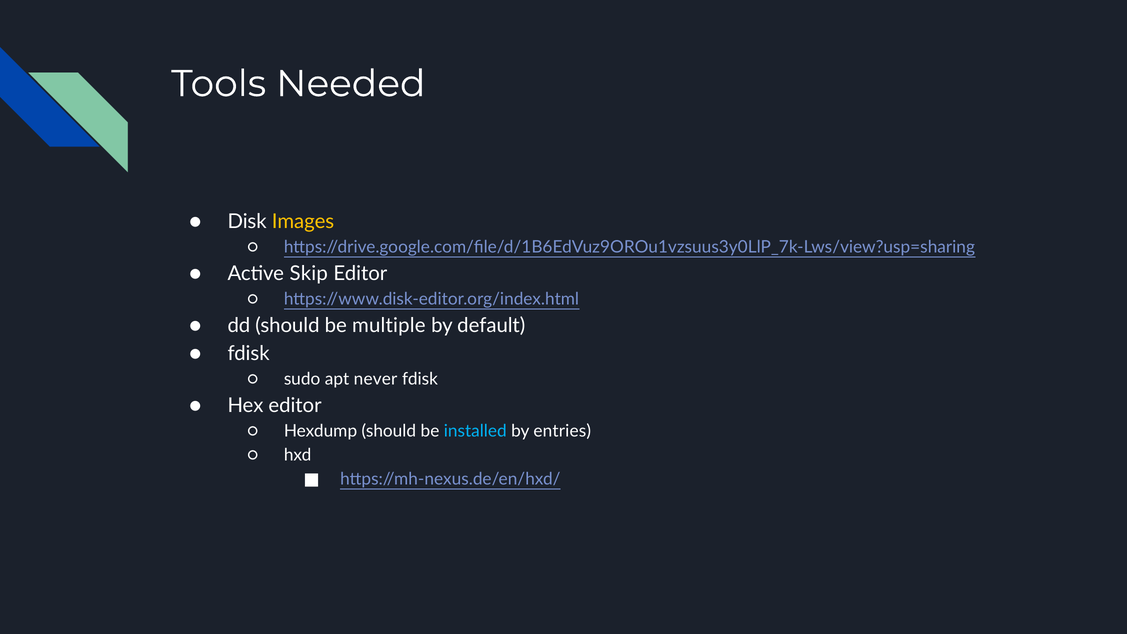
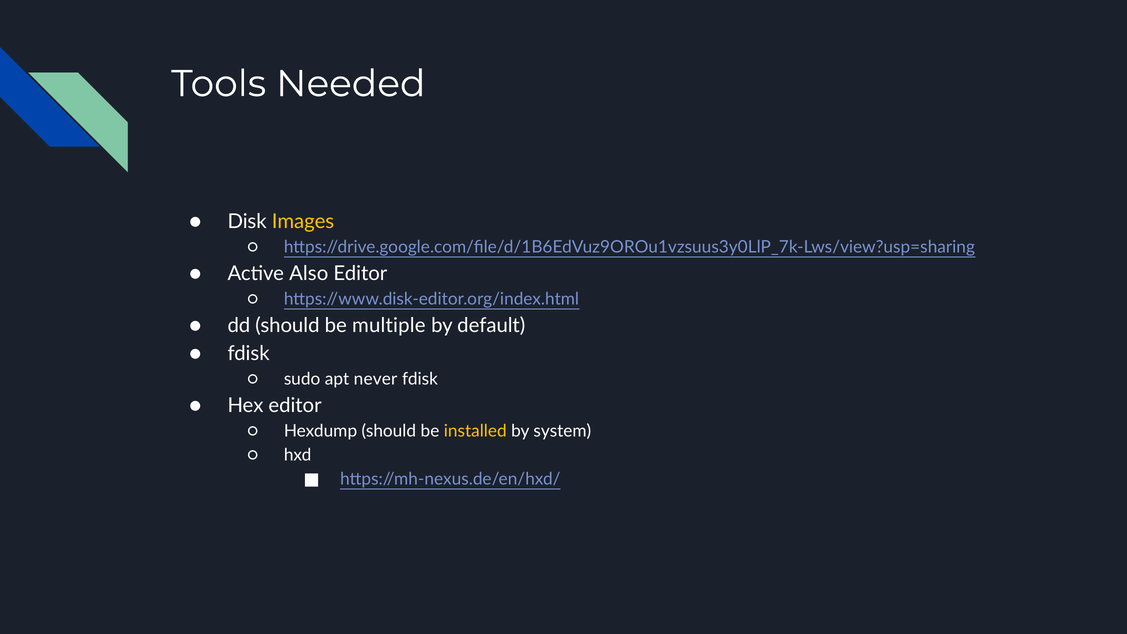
Skip: Skip -> Also
installed colour: light blue -> yellow
entries: entries -> system
